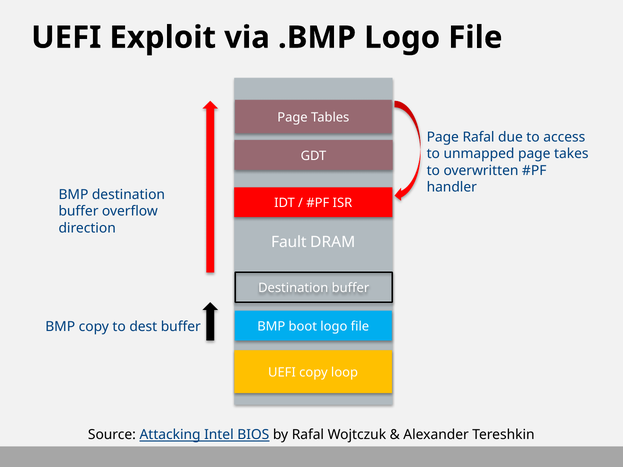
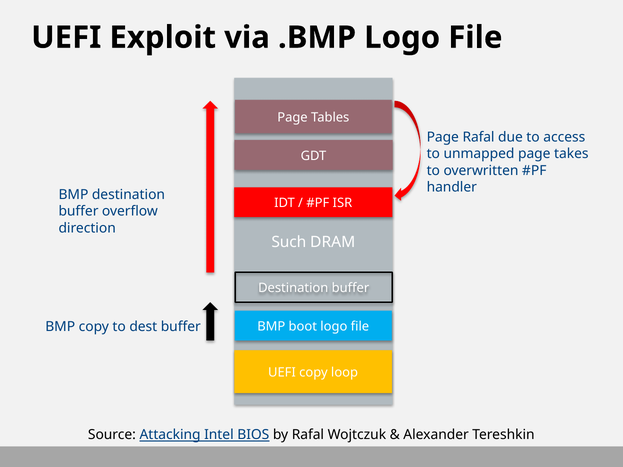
Fault: Fault -> Such
